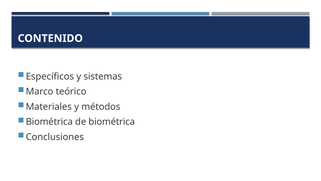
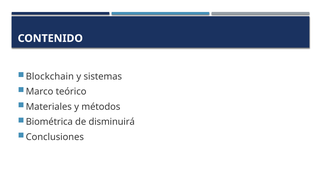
Específicos: Específicos -> Blockchain
de biométrica: biométrica -> disminuirá
